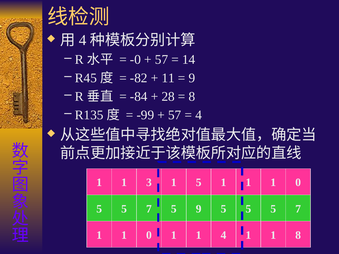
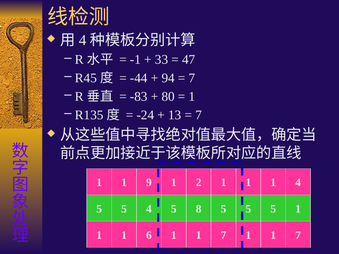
-0: -0 -> -1
57 at (162, 60): 57 -> 33
14: 14 -> 47
-82: -82 -> -44
11: 11 -> 94
9 at (192, 78): 9 -> 7
-84: -84 -> -83
28: 28 -> 80
8 at (192, 97): 8 -> 1
-99: -99 -> -24
57 at (175, 115): 57 -> 13
4 at (199, 115): 4 -> 7
3: 3 -> 9
5 at (199, 183): 5 -> 2
0 at (298, 183): 0 -> 4
7 at (149, 209): 7 -> 4
5 9: 9 -> 8
7 at (298, 209): 7 -> 1
0 at (149, 235): 0 -> 6
4 at (223, 235): 4 -> 7
8 at (298, 235): 8 -> 7
